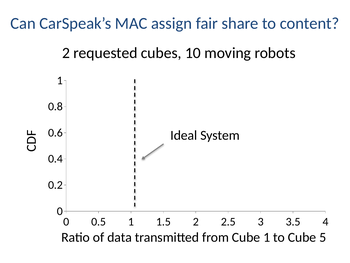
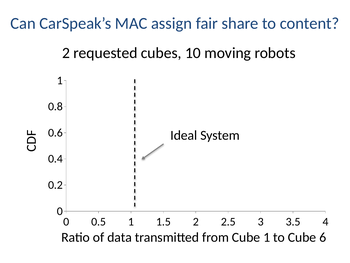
5: 5 -> 6
